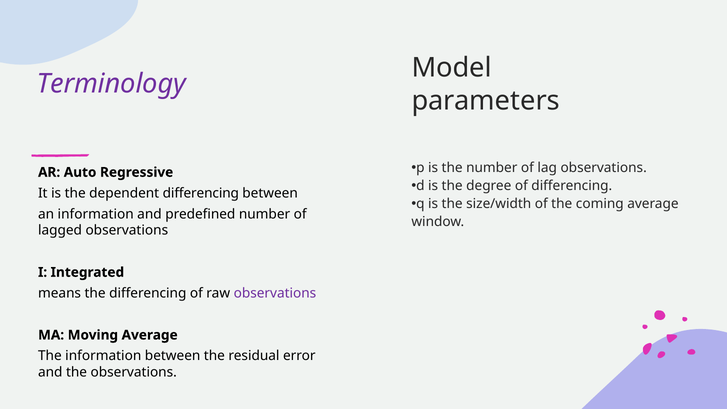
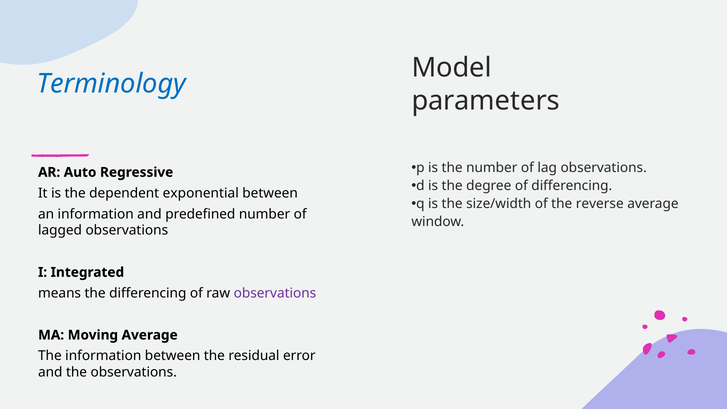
Terminology colour: purple -> blue
dependent differencing: differencing -> exponential
coming: coming -> reverse
